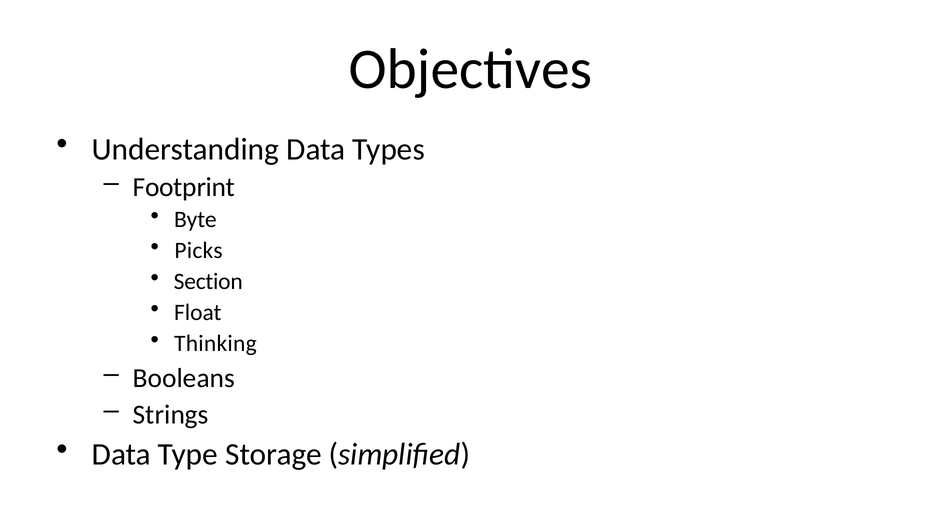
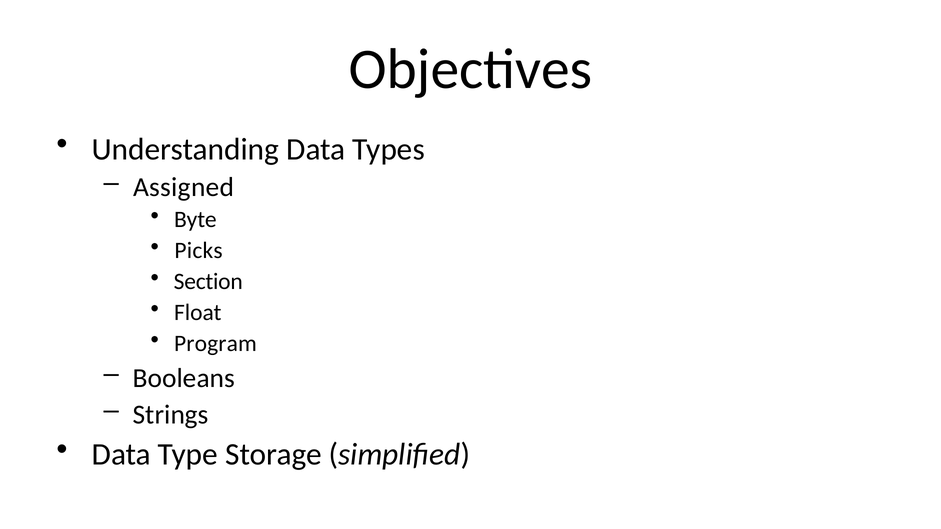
Footprint: Footprint -> Assigned
Thinking: Thinking -> Program
